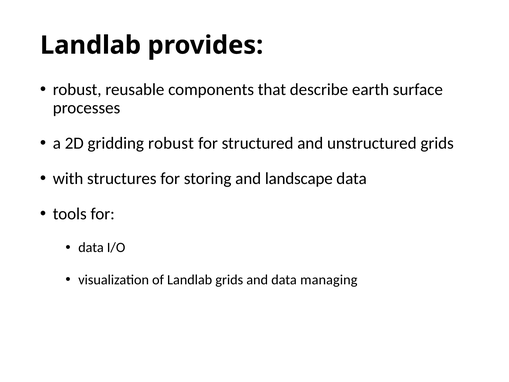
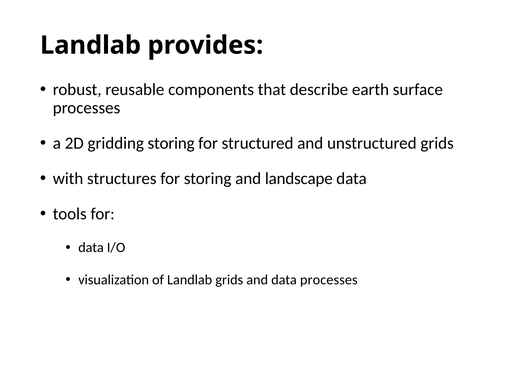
gridding robust: robust -> storing
data managing: managing -> processes
